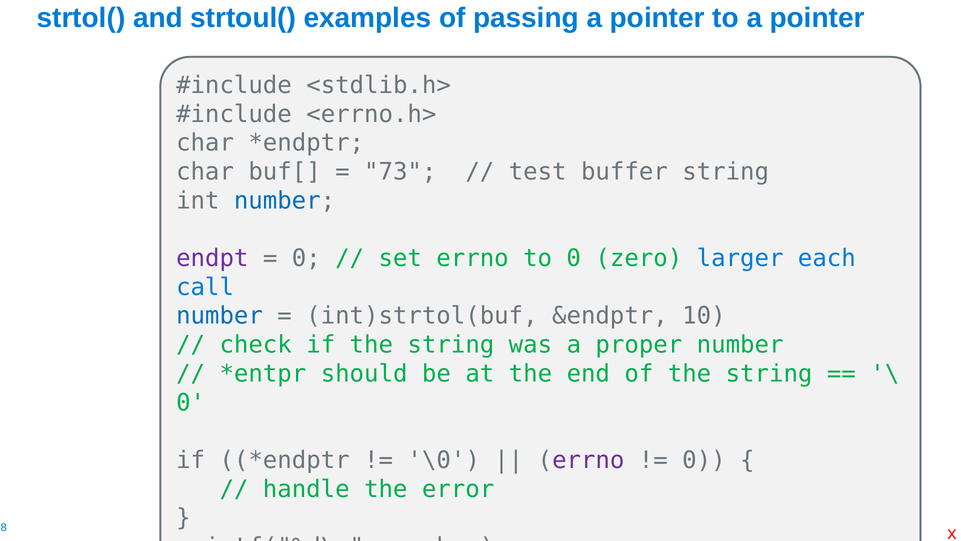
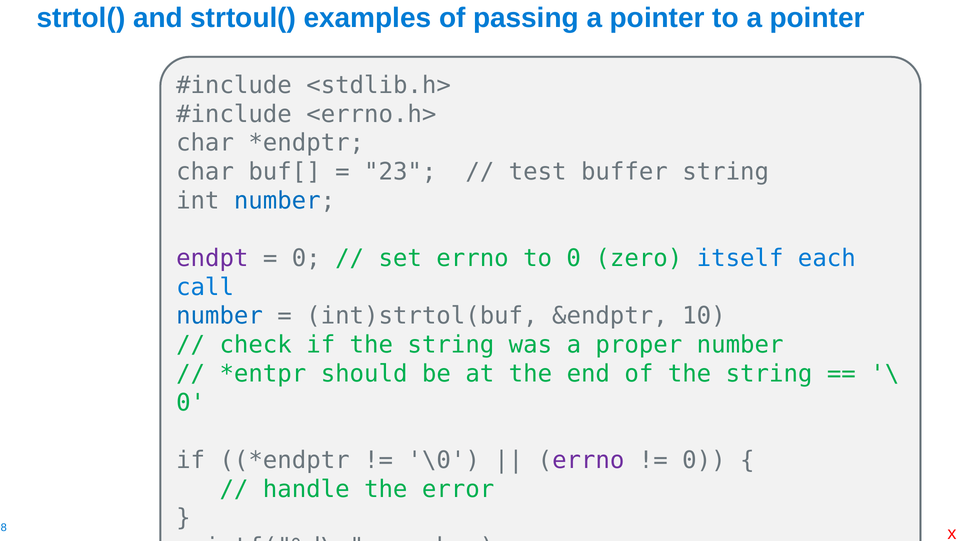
73: 73 -> 23
larger: larger -> itself
